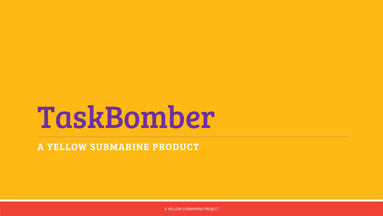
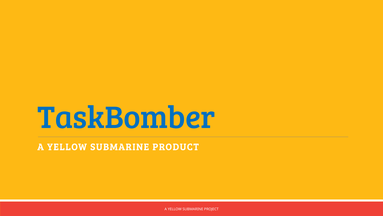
TaskBomber colour: purple -> blue
